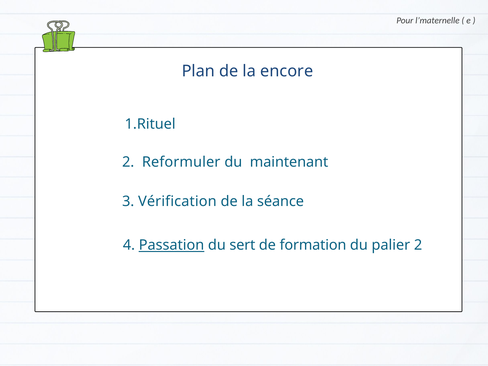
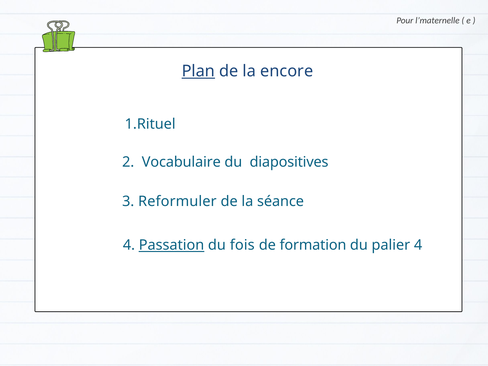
Plan underline: none -> present
Reformuler: Reformuler -> Vocabulaire
maintenant: maintenant -> diapositives
Vérification: Vérification -> Reformuler
sert: sert -> fois
palier 2: 2 -> 4
